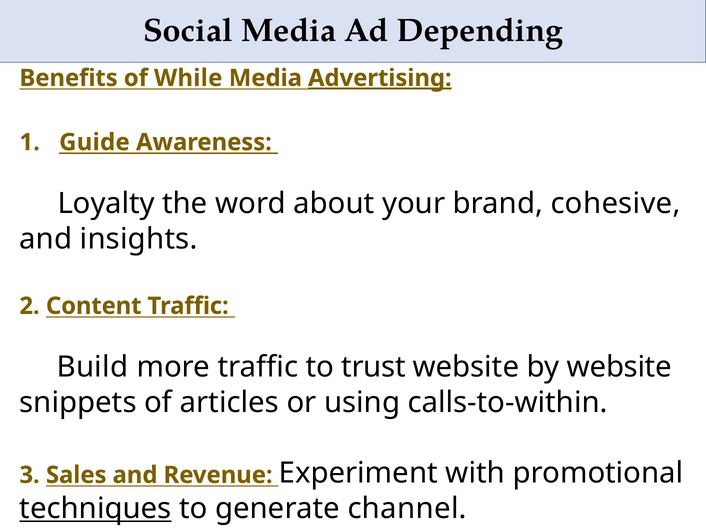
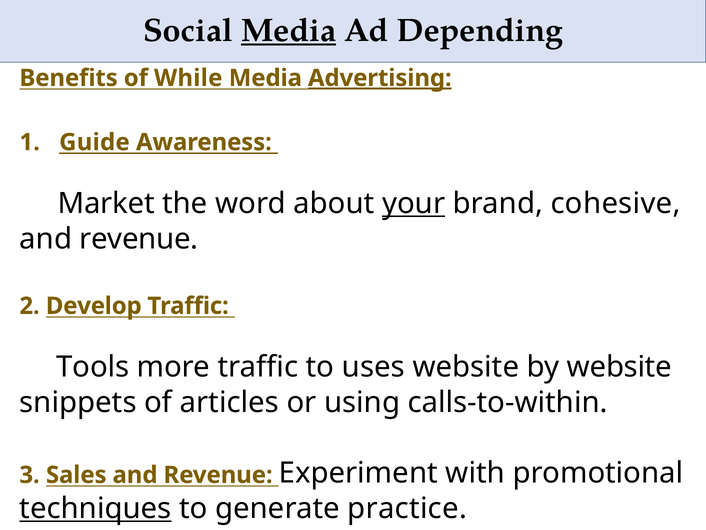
Media at (289, 31) underline: none -> present
Loyalty: Loyalty -> Market
your underline: none -> present
insights at (139, 239): insights -> revenue
Content: Content -> Develop
Build: Build -> Tools
trust: trust -> uses
channel: channel -> practice
